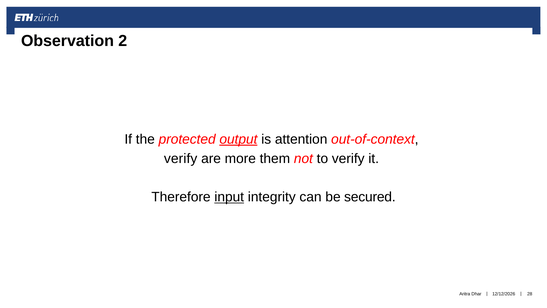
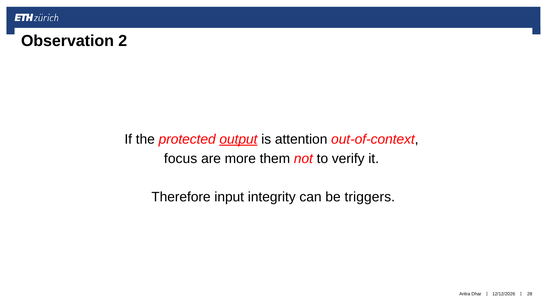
verify at (181, 158): verify -> focus
input underline: present -> none
secured: secured -> triggers
